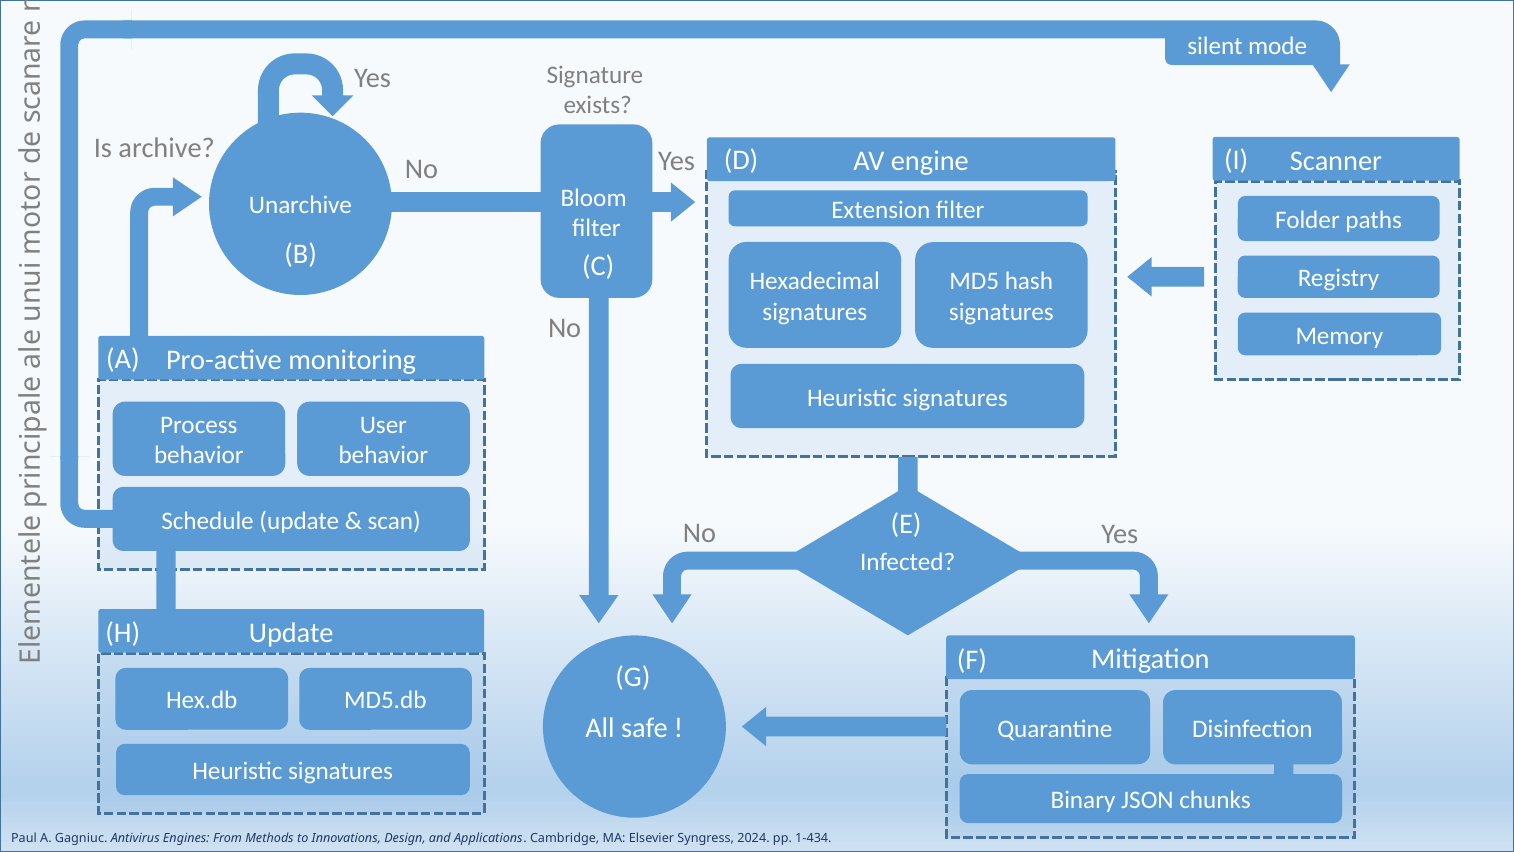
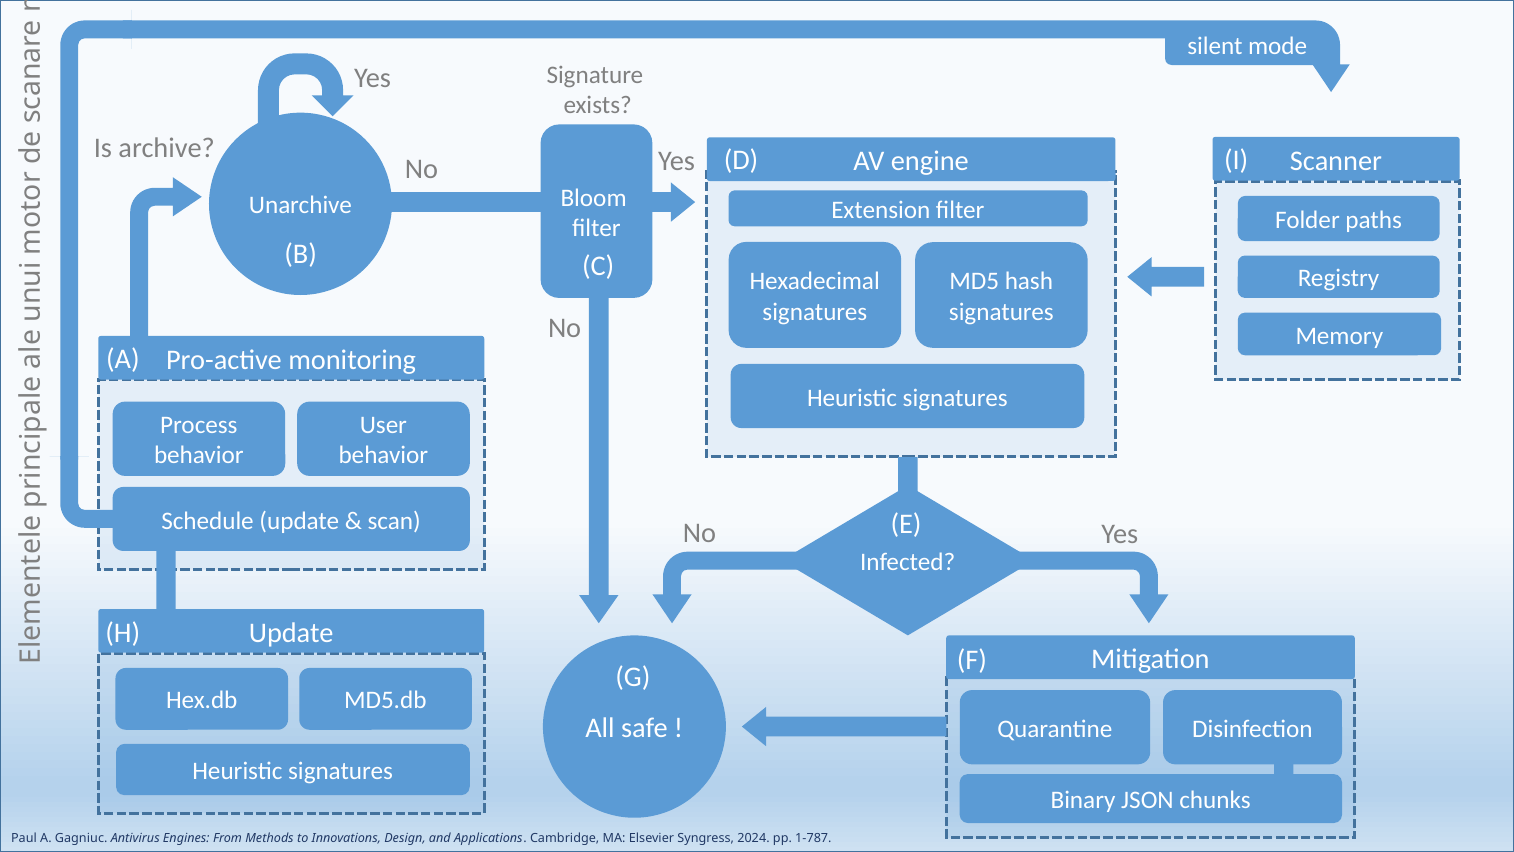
1-434: 1-434 -> 1-787
